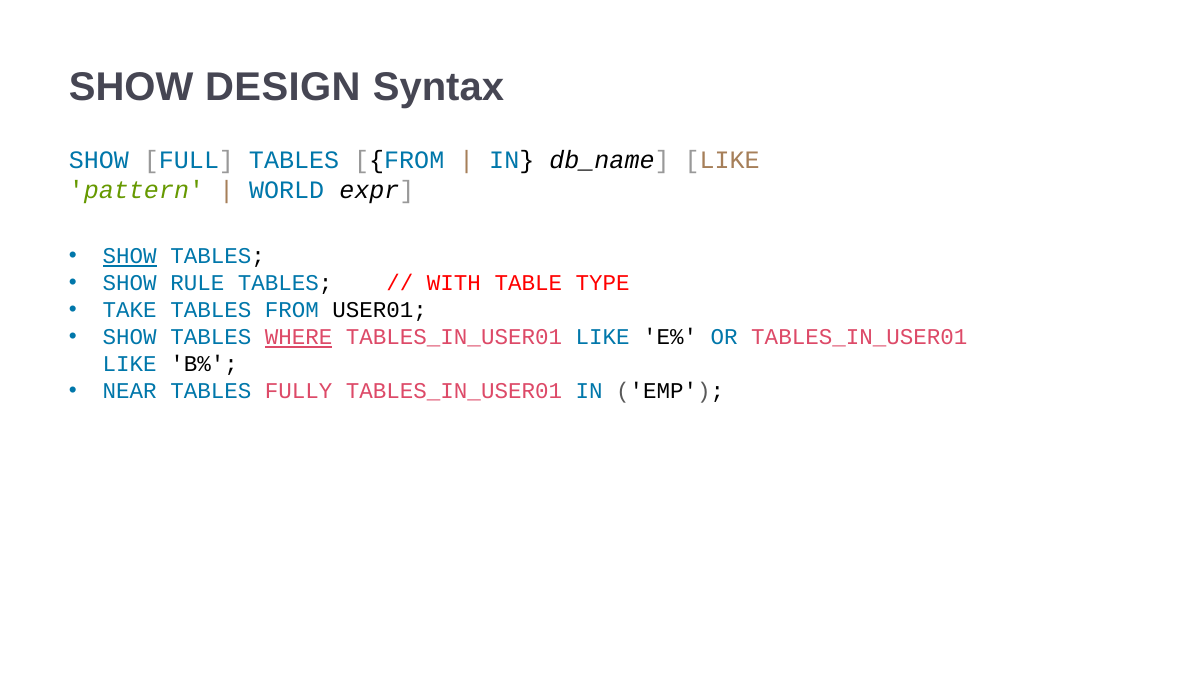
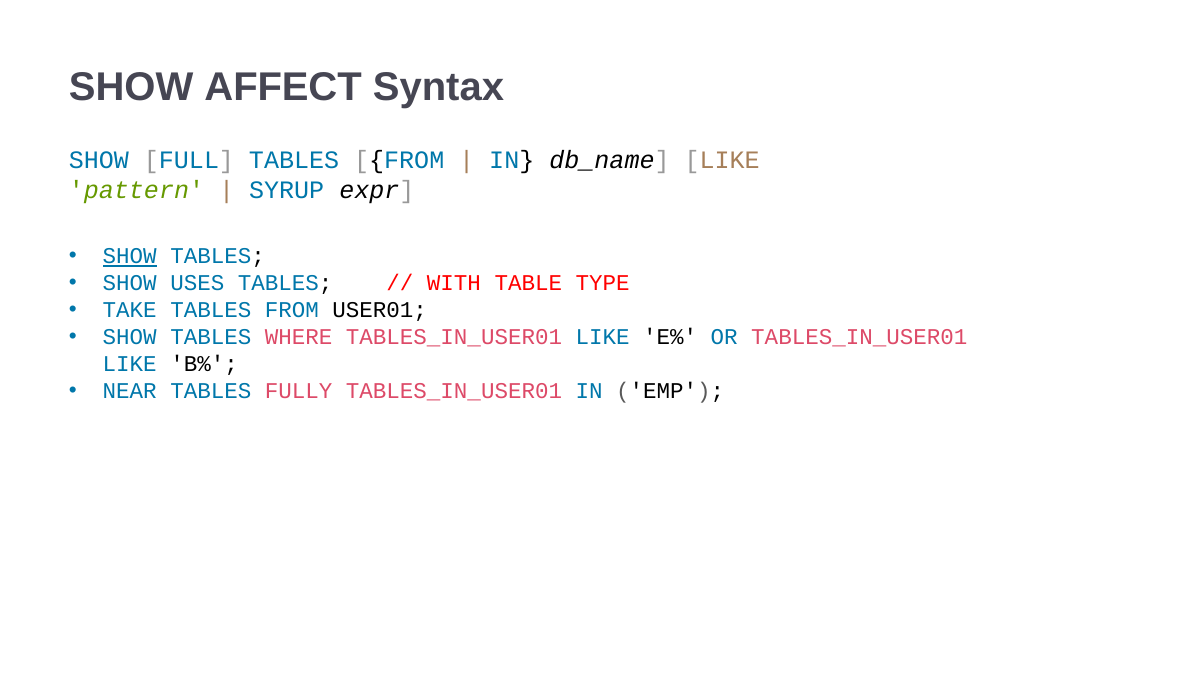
DESIGN: DESIGN -> AFFECT
WORLD: WORLD -> SYRUP
RULE: RULE -> USES
WHERE underline: present -> none
